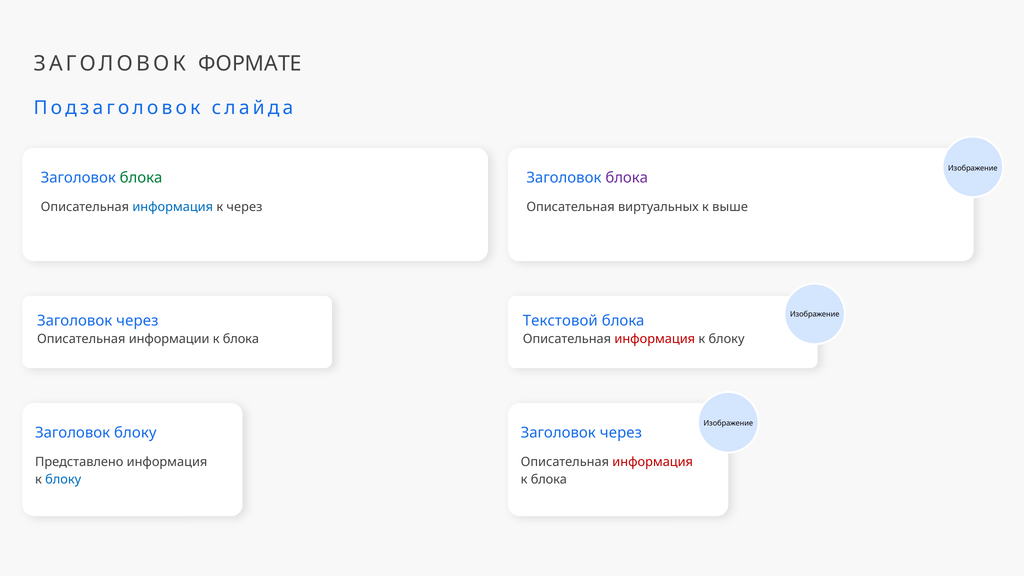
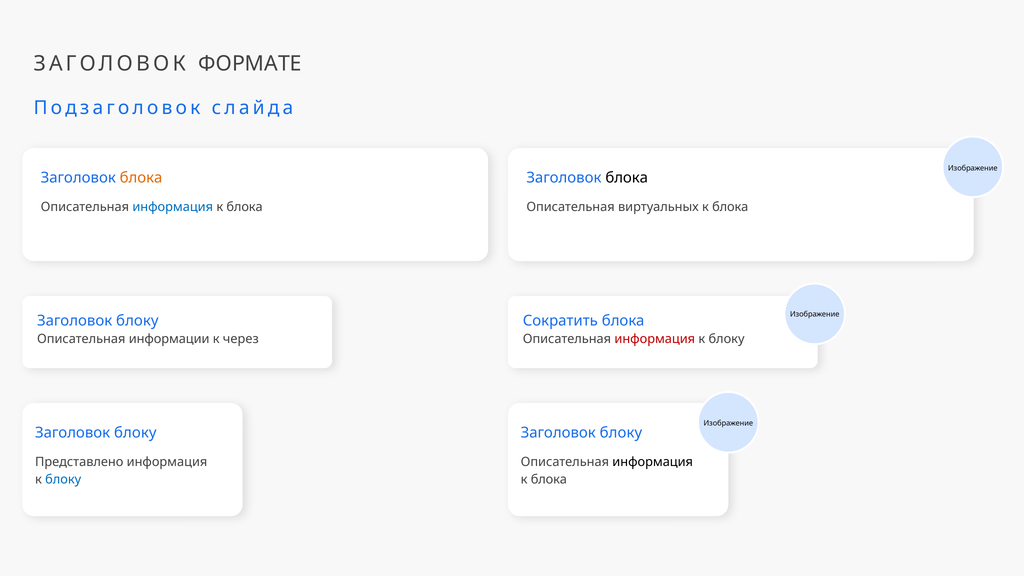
блока at (141, 178) colour: green -> orange
блока at (627, 178) colour: purple -> black
через at (244, 207): через -> блока
выше at (730, 207): выше -> блока
через at (137, 321): через -> блоку
Текстовой: Текстовой -> Сократить
блока at (241, 339): блока -> через
через at (621, 433): через -> блоку
информация at (653, 462) colour: red -> black
